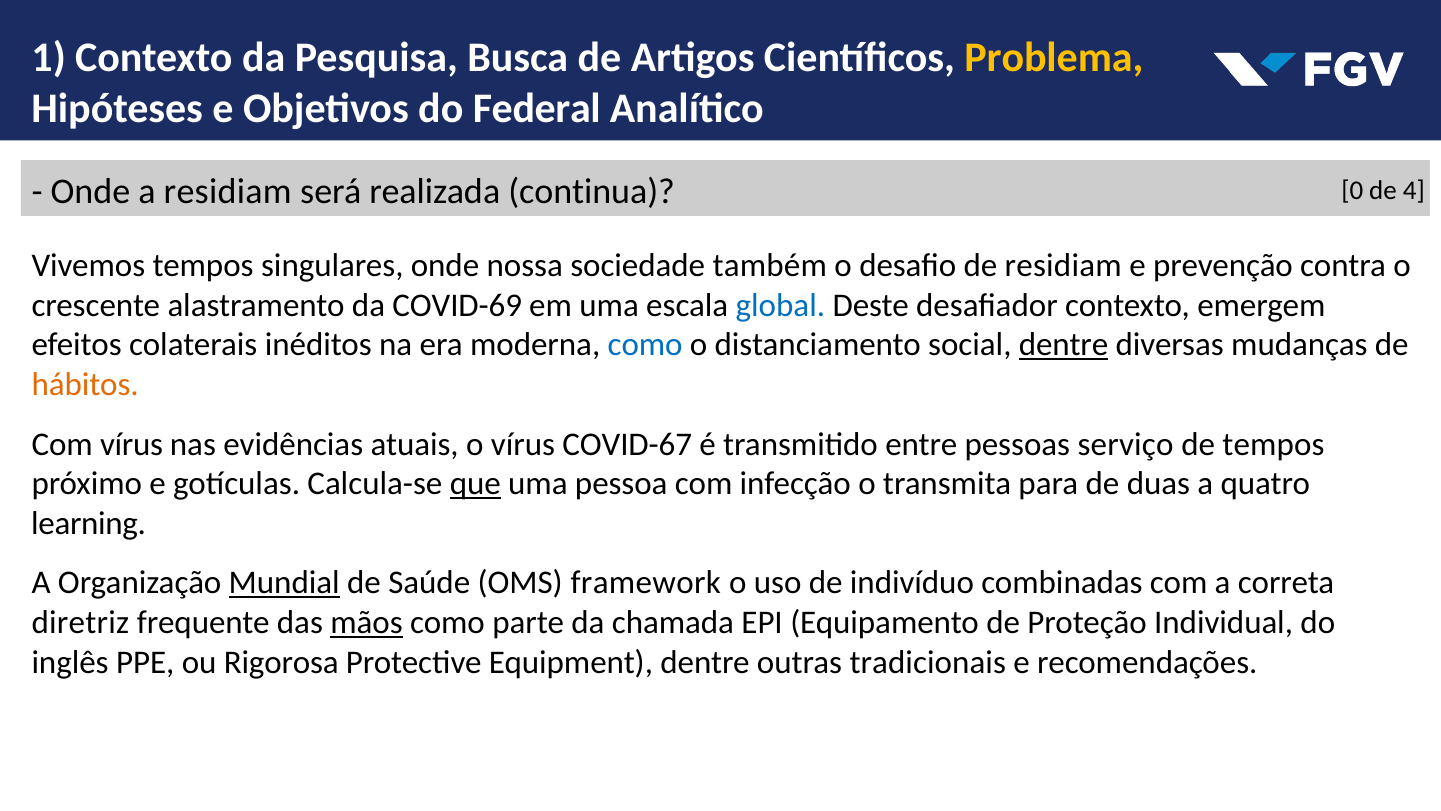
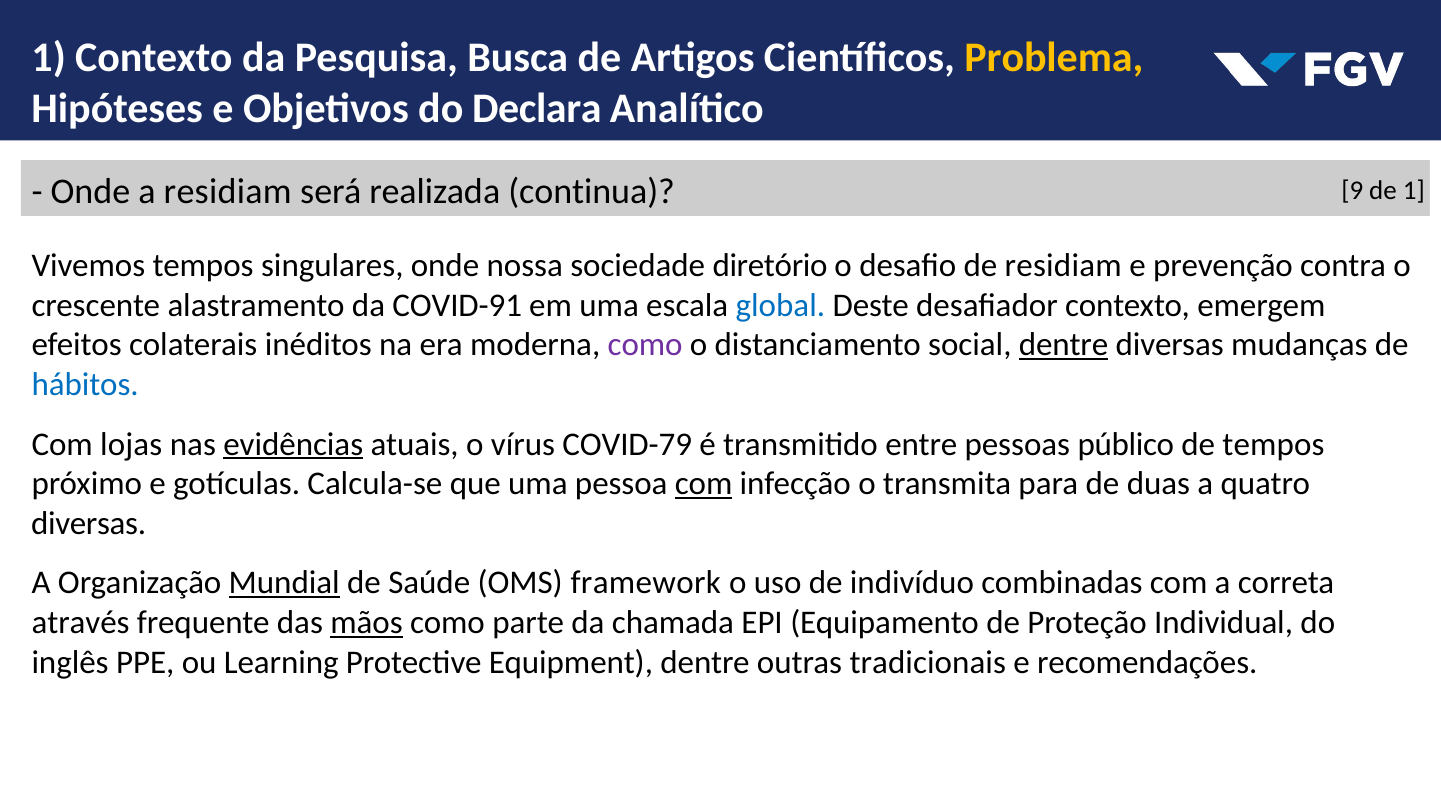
Federal: Federal -> Declara
0: 0 -> 9
de 4: 4 -> 1
também: também -> diretório
COVID-69: COVID-69 -> COVID-91
como at (645, 345) colour: blue -> purple
hábitos colour: orange -> blue
Com vírus: vírus -> lojas
evidências underline: none -> present
COVID-67: COVID-67 -> COVID-79
serviço: serviço -> público
que underline: present -> none
com at (704, 484) underline: none -> present
learning at (89, 523): learning -> diversas
diretriz: diretriz -> através
Rigorosa: Rigorosa -> Learning
